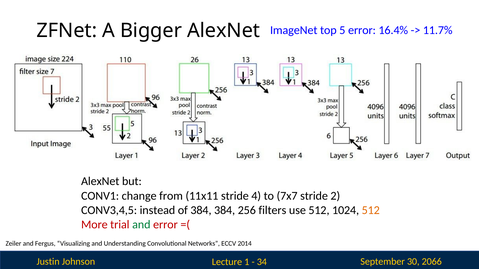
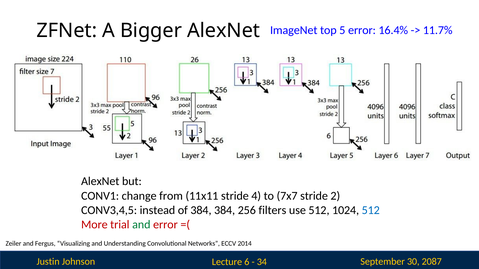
512 at (371, 211) colour: orange -> blue
1: 1 -> 6
2066: 2066 -> 2087
